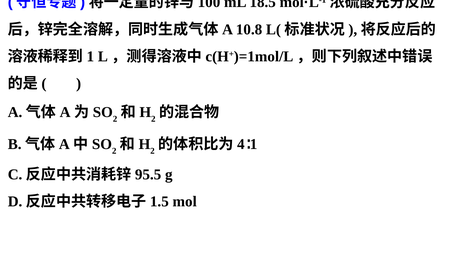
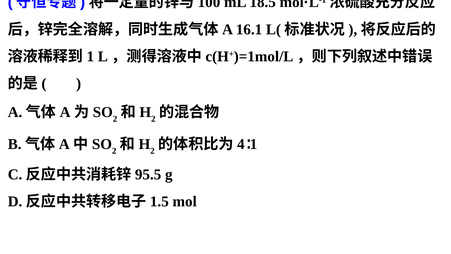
10.8: 10.8 -> 16.1
